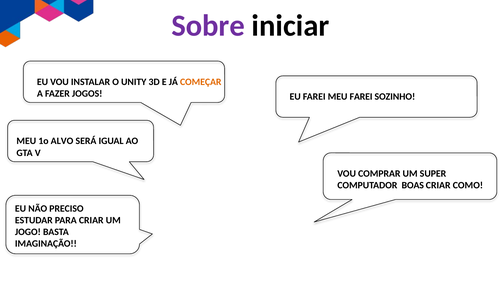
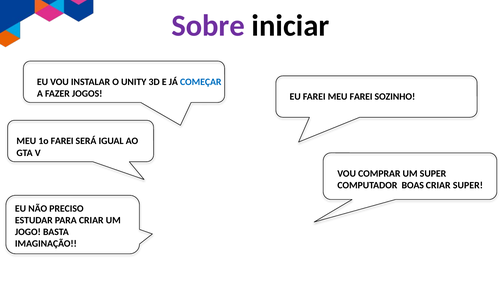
COMEÇAR colour: orange -> blue
1o ALVO: ALVO -> FAREI
CRIAR COMO: COMO -> SUPER
